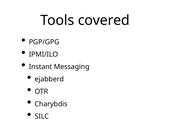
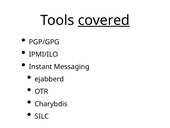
covered underline: none -> present
